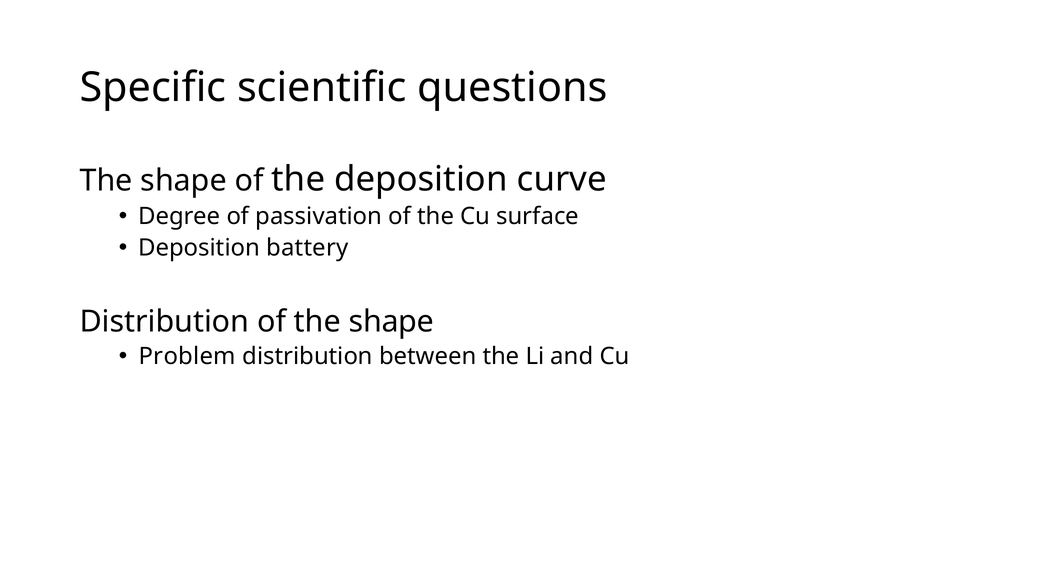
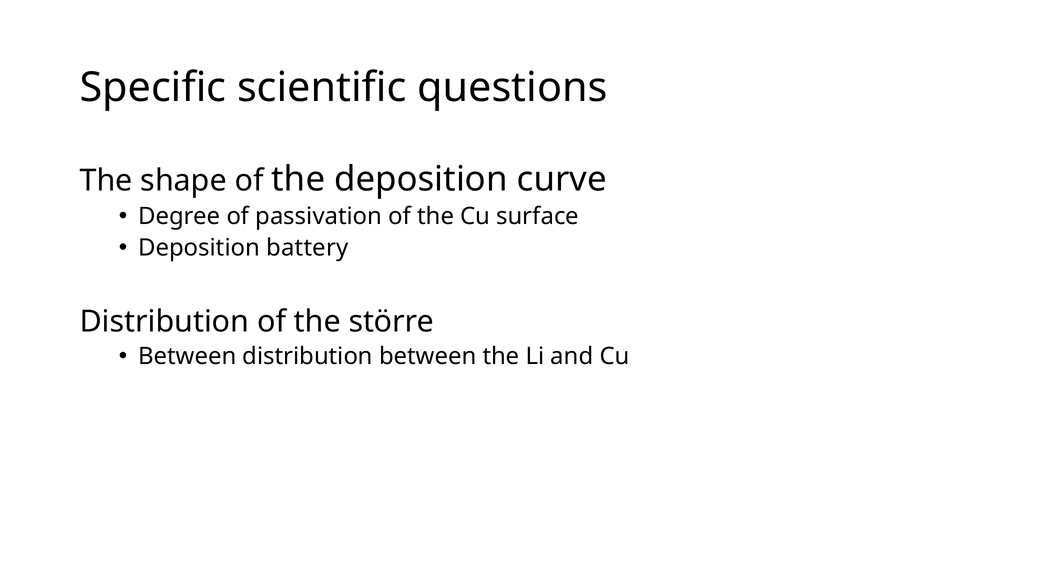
of the shape: shape -> större
Problem at (187, 356): Problem -> Between
